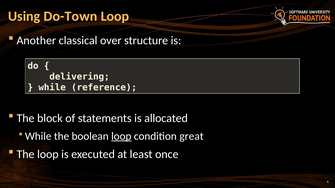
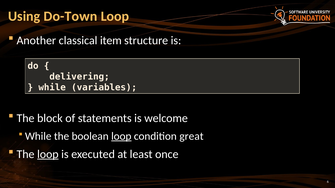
over: over -> item
reference: reference -> variables
allocated: allocated -> welcome
loop at (48, 155) underline: none -> present
